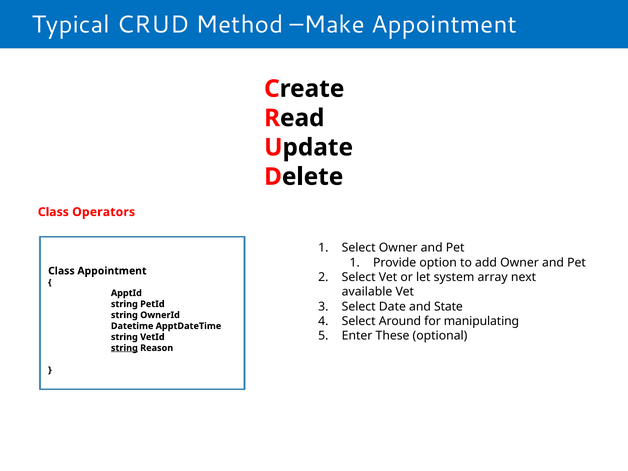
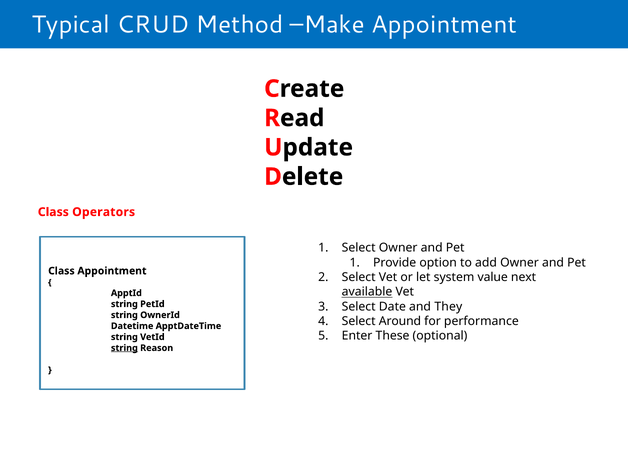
array: array -> value
available underline: none -> present
State: State -> They
manipulating: manipulating -> performance
